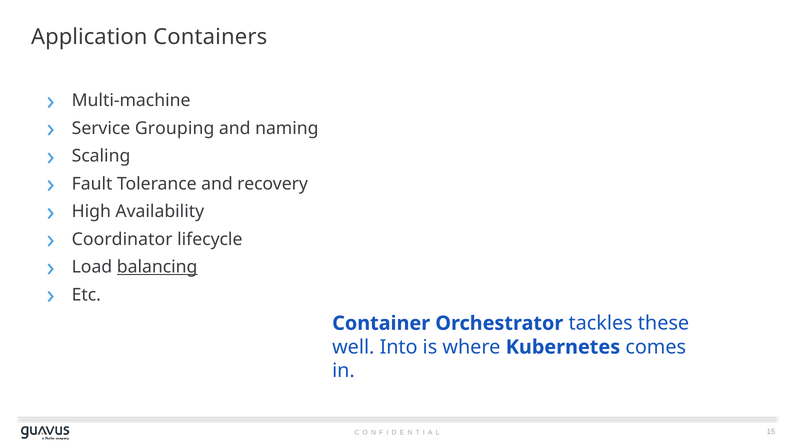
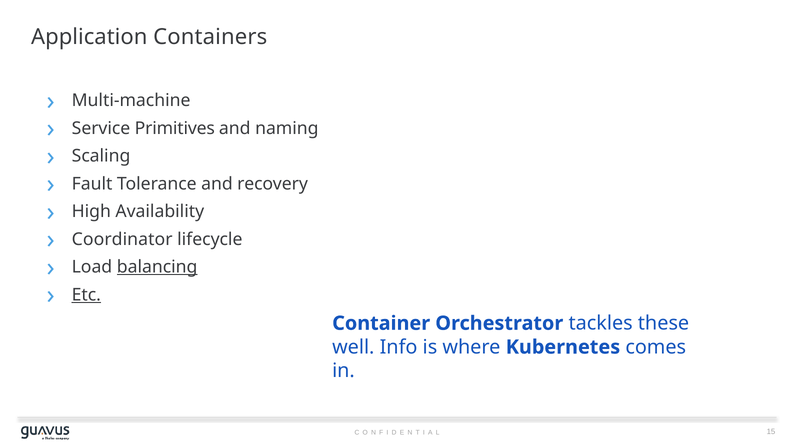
Grouping: Grouping -> Primitives
Etc underline: none -> present
Into: Into -> Info
